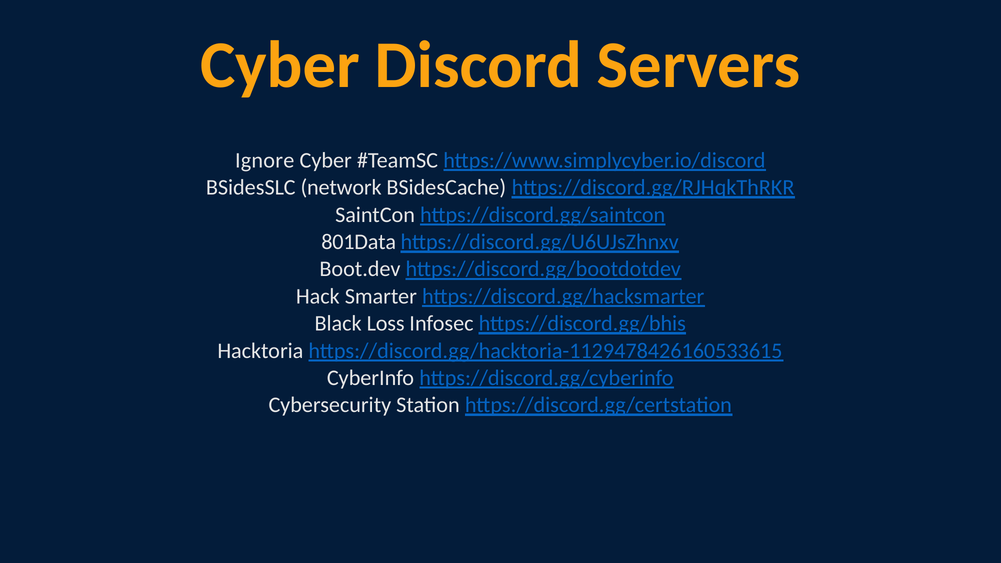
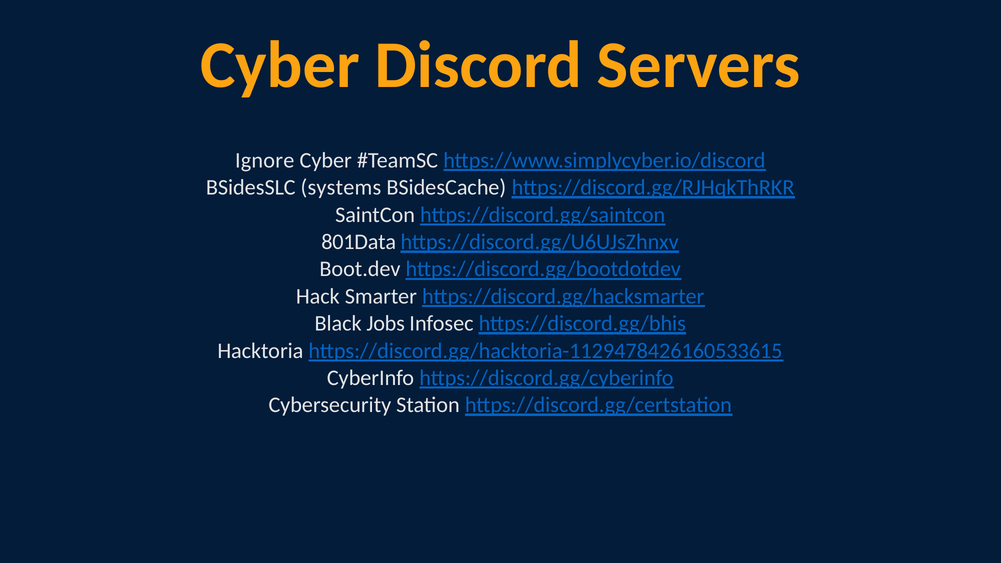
network: network -> systems
Loss: Loss -> Jobs
